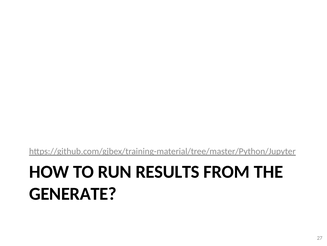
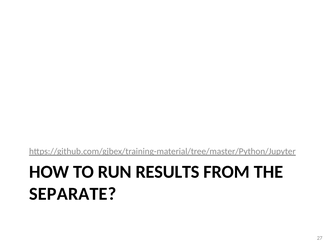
GENERATE: GENERATE -> SEPARATE
